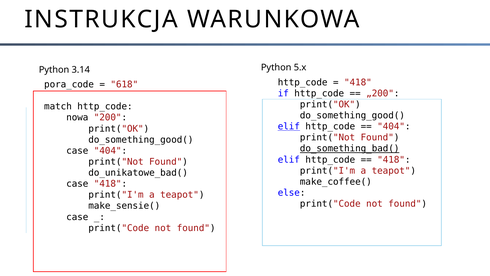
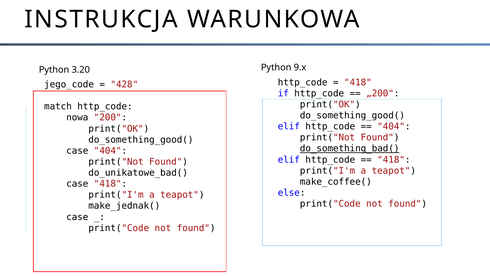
3.14: 3.14 -> 3.20
5.x: 5.x -> 9.x
pora_code: pora_code -> jego_code
618: 618 -> 428
elif at (289, 126) underline: present -> none
make_sensie(: make_sensie( -> make_jednak(
